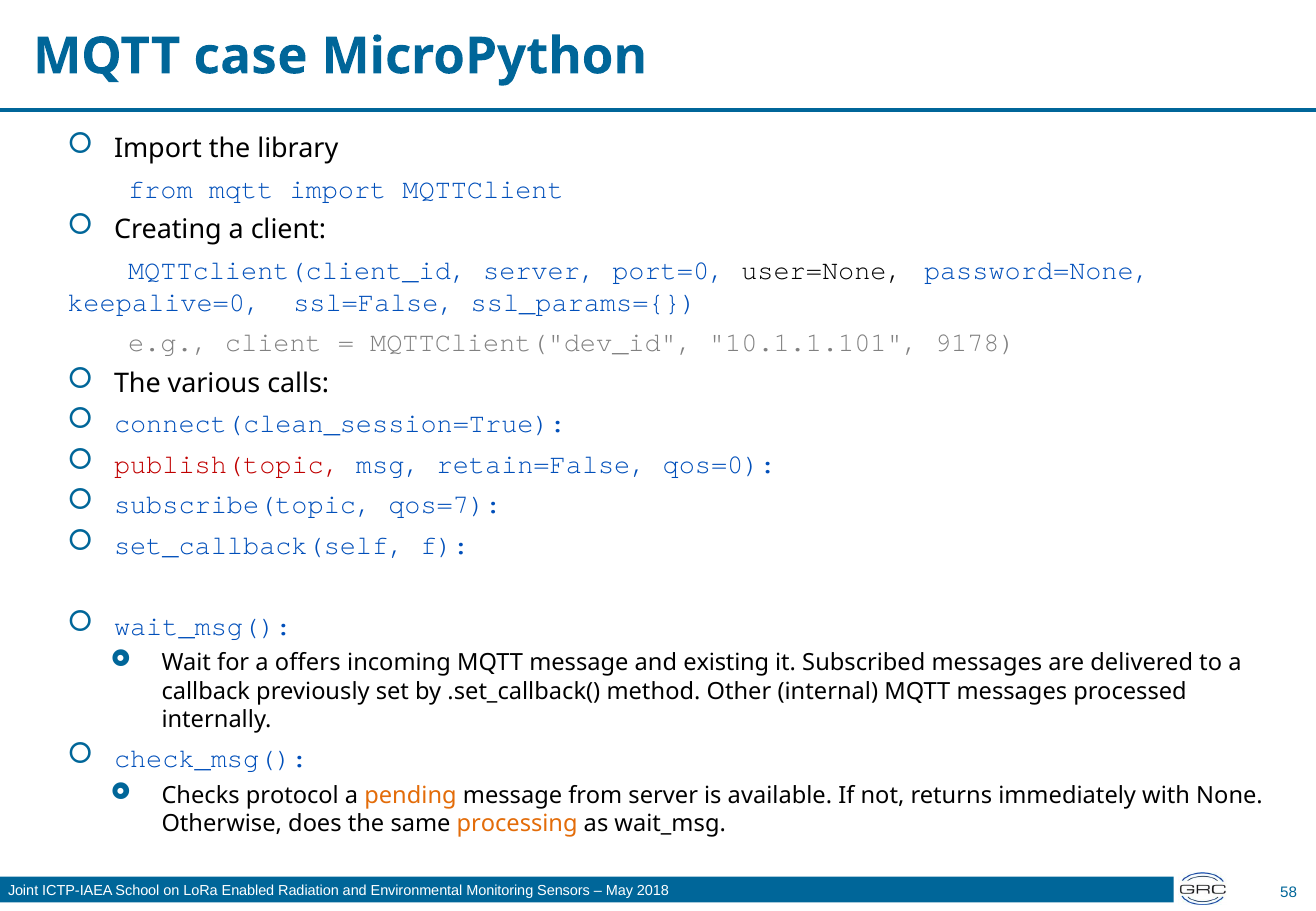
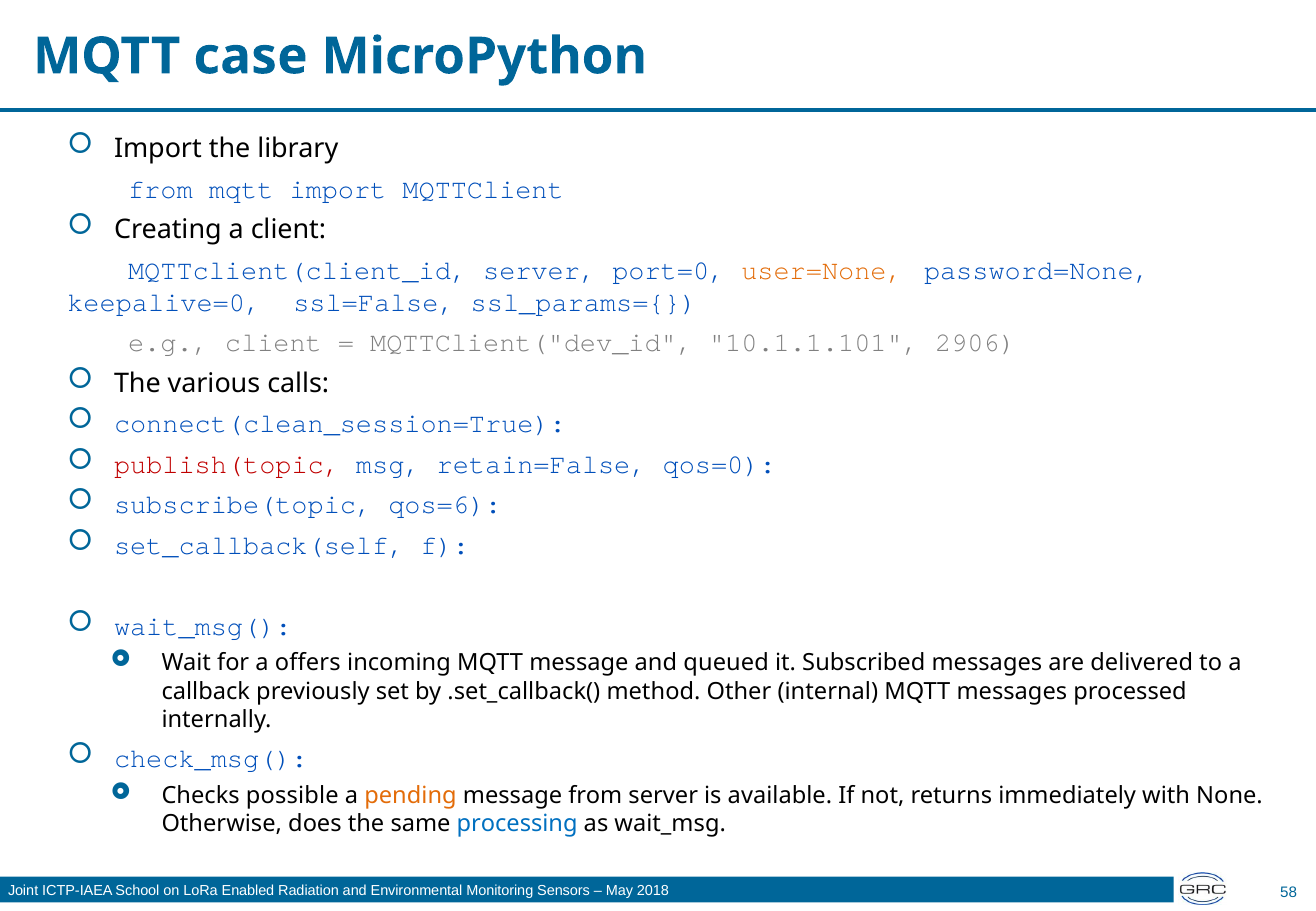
user=None colour: black -> orange
9178: 9178 -> 2906
qos=7: qos=7 -> qos=6
existing: existing -> queued
protocol: protocol -> possible
processing colour: orange -> blue
